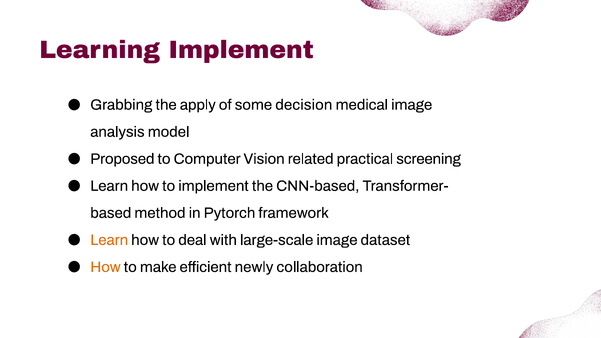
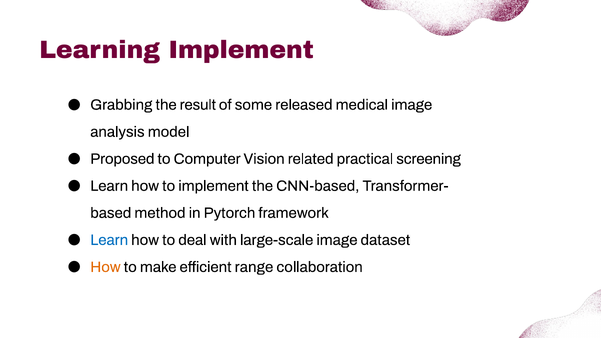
apply: apply -> result
decision: decision -> released
Learn at (109, 240) colour: orange -> blue
newly: newly -> range
